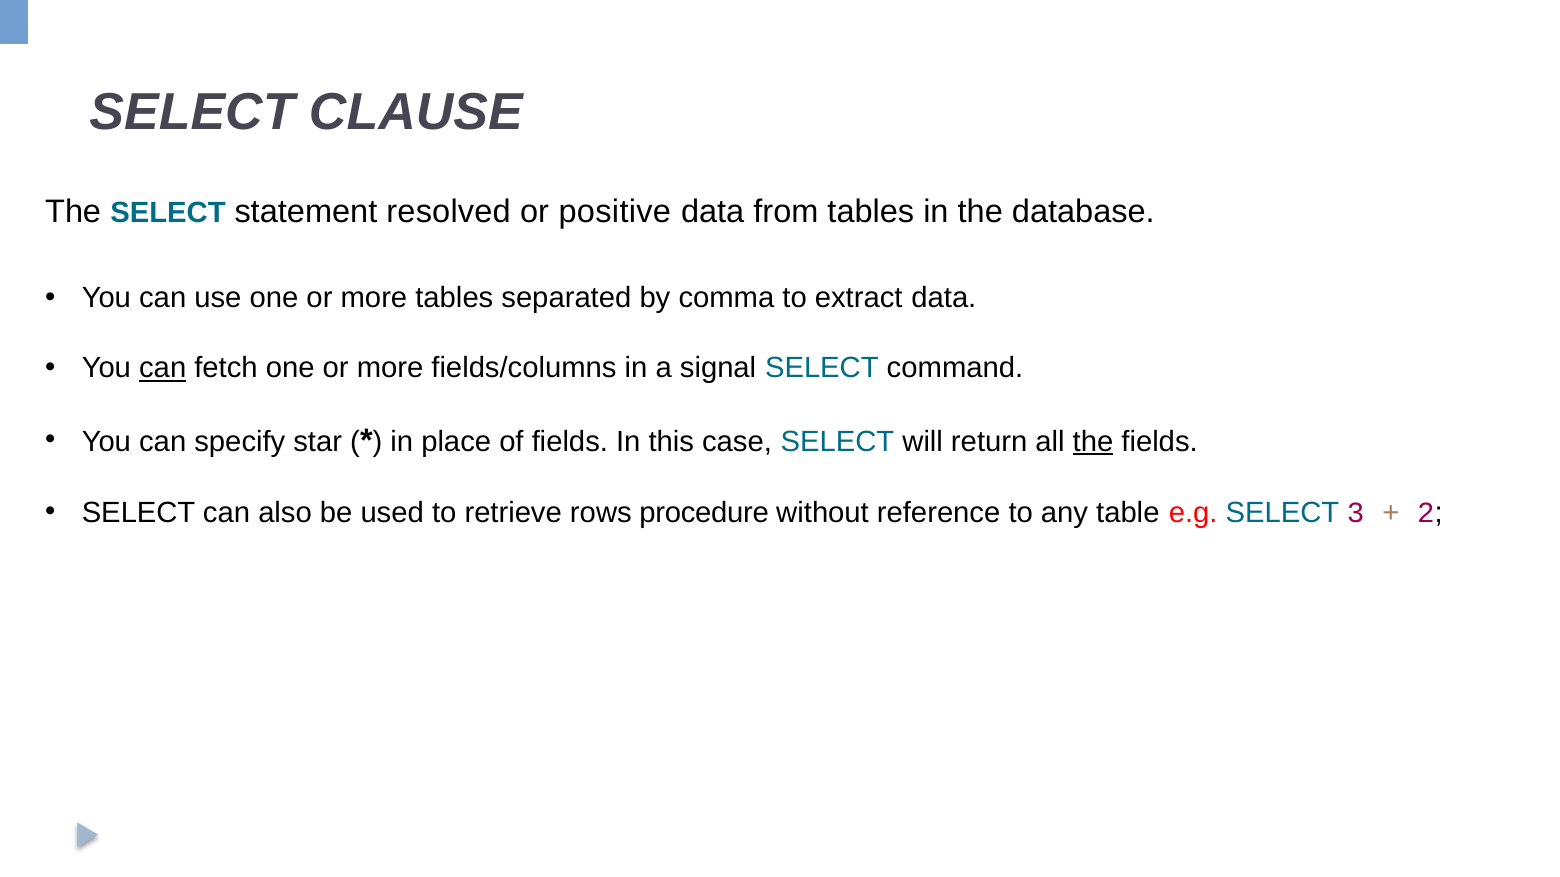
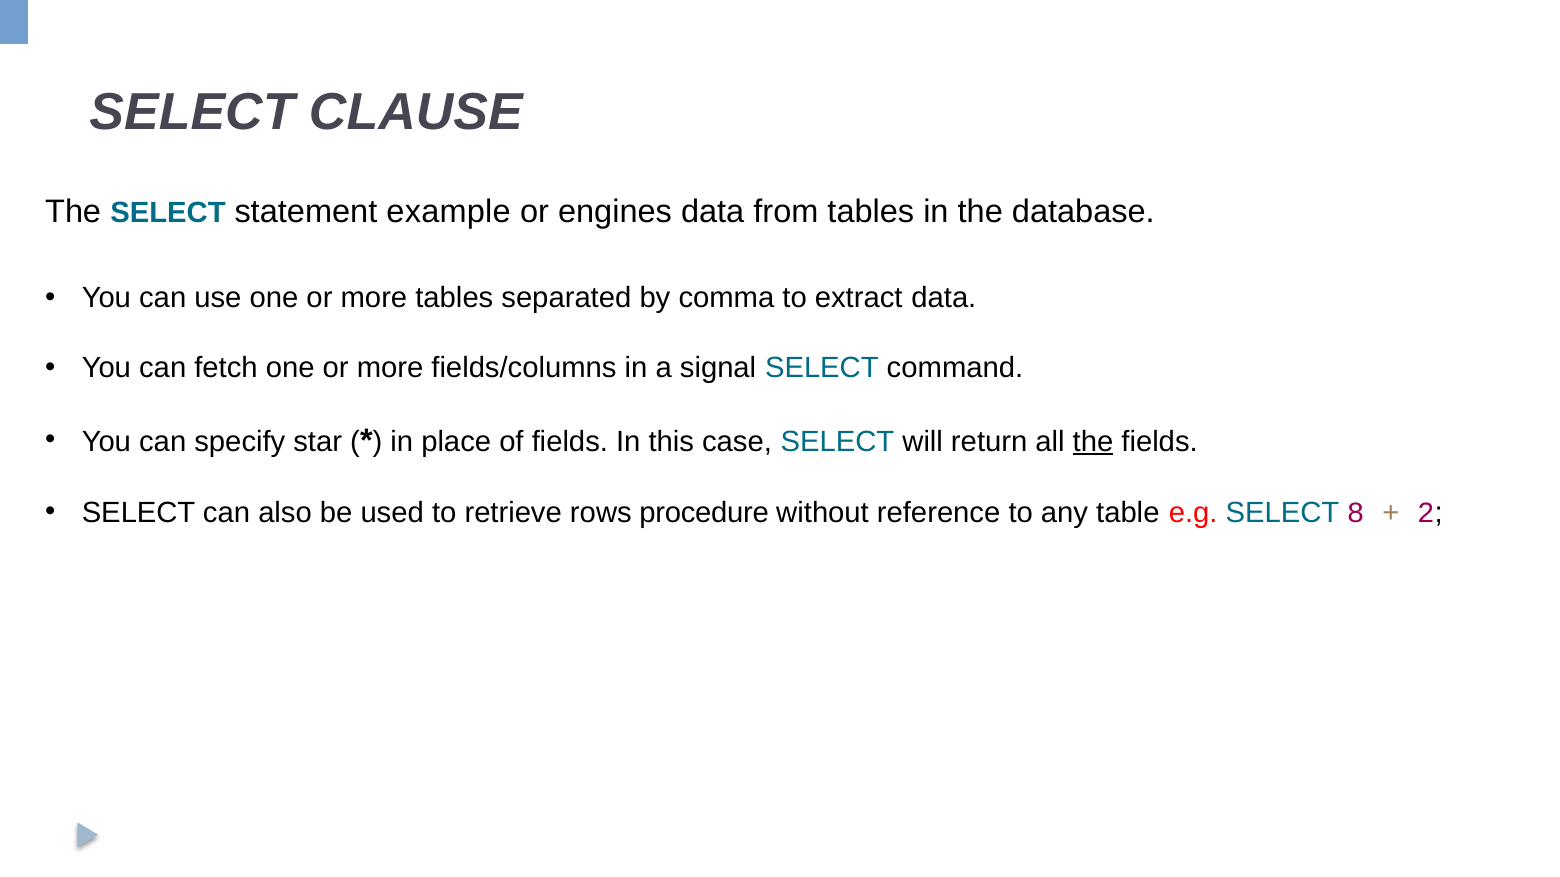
resolved: resolved -> example
positive: positive -> engines
can at (163, 368) underline: present -> none
3: 3 -> 8
